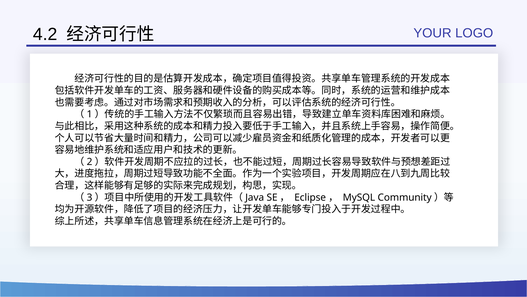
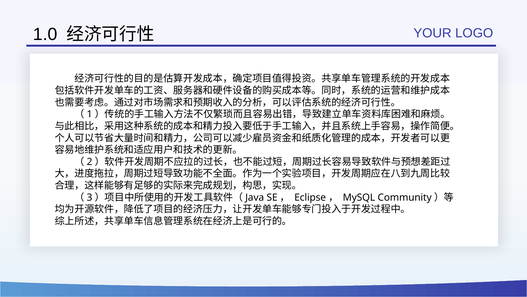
4.2: 4.2 -> 1.0
